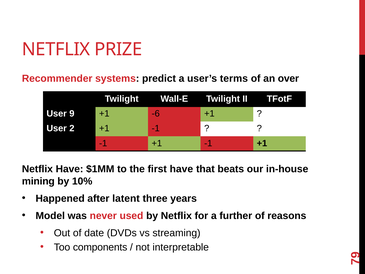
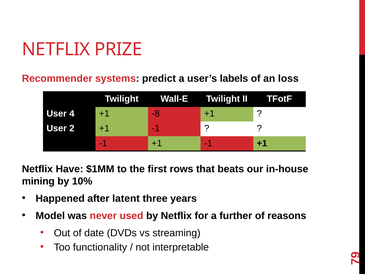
terms: terms -> labels
over: over -> loss
User 9: 9 -> 4
-6: -6 -> -8
first have: have -> rows
components: components -> functionality
